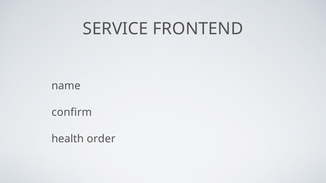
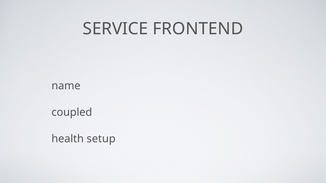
confirm: confirm -> coupled
order: order -> setup
